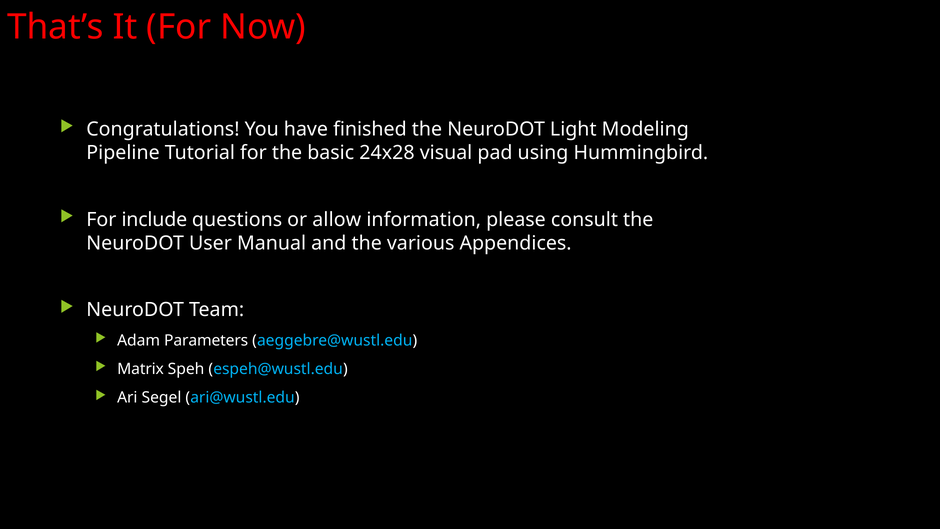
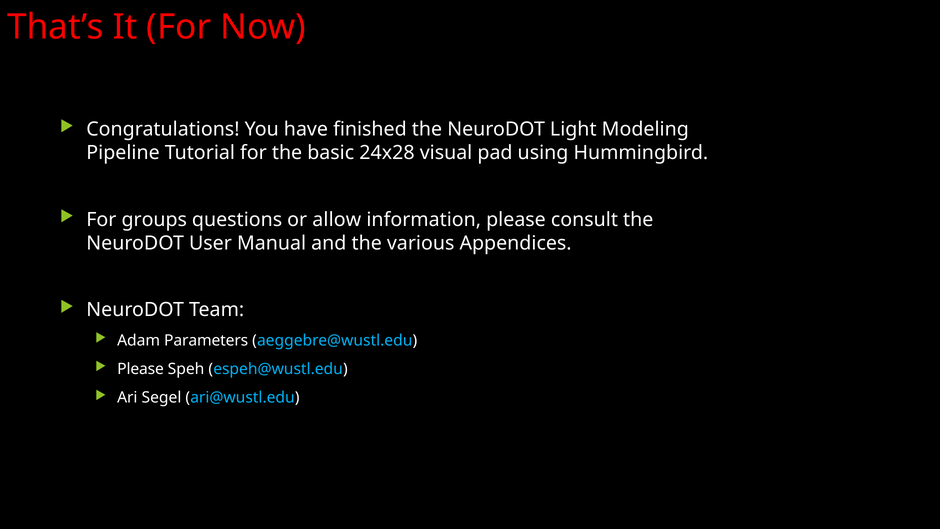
include: include -> groups
Matrix at (141, 369): Matrix -> Please
